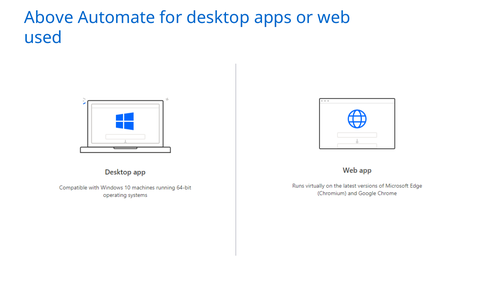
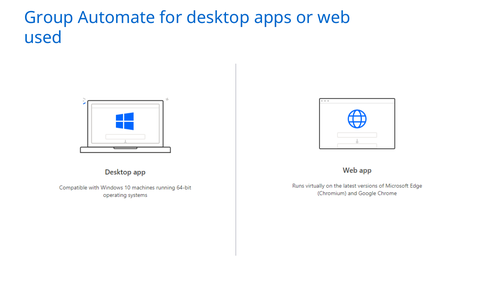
Above: Above -> Group
